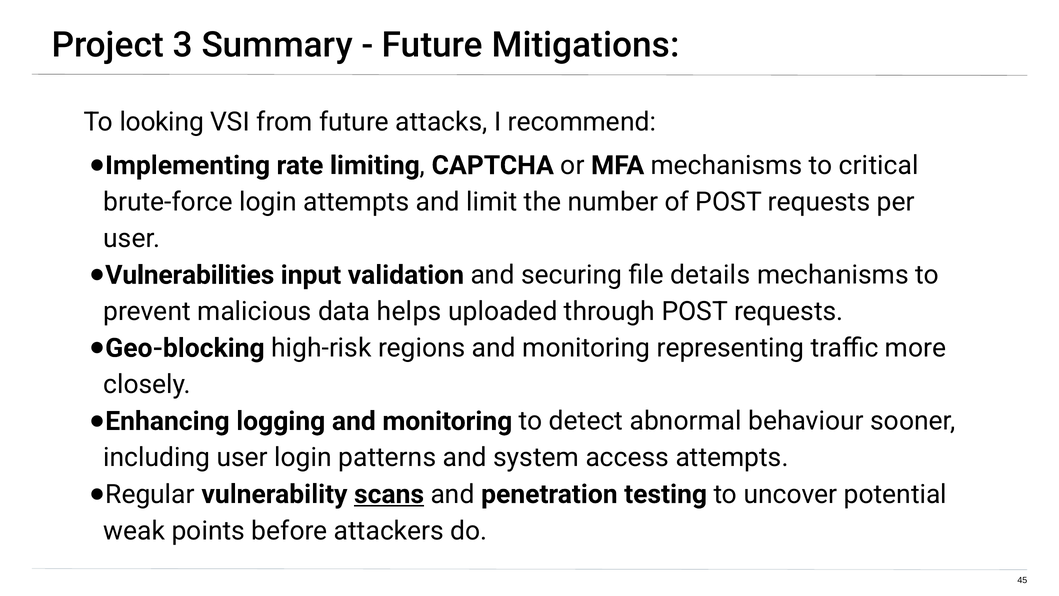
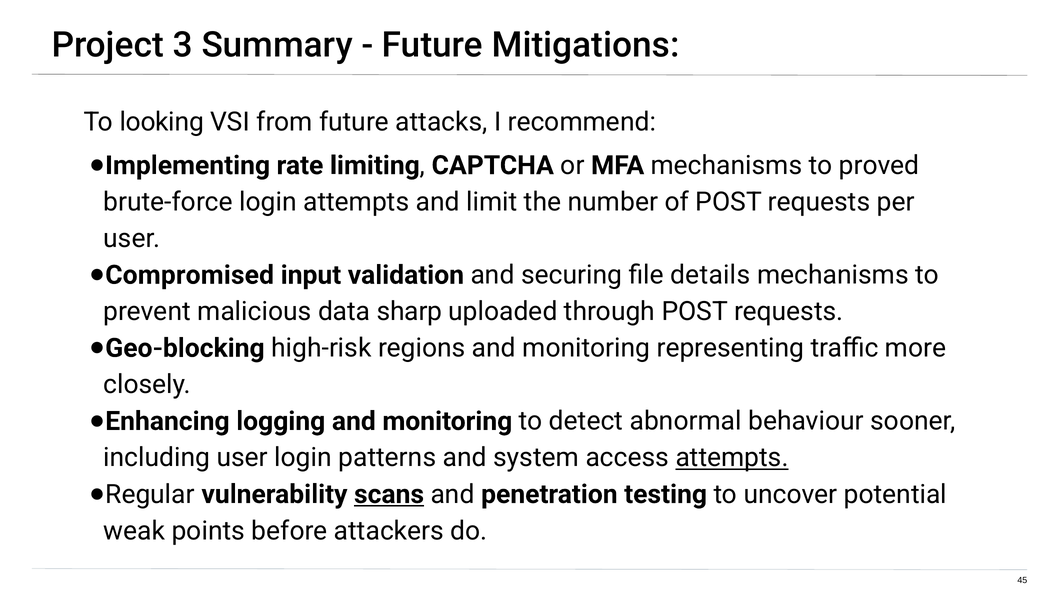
critical: critical -> proved
Vulnerabilities: Vulnerabilities -> Compromised
helps: helps -> sharp
attempts at (732, 458) underline: none -> present
